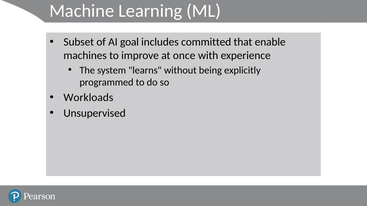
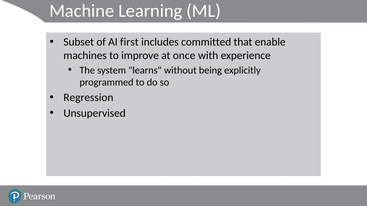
goal: goal -> first
Workloads: Workloads -> Regression
